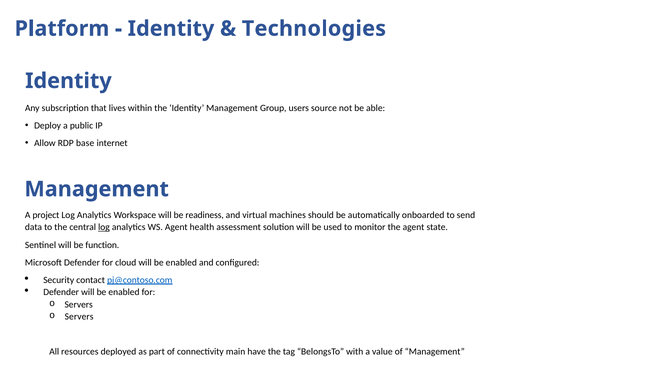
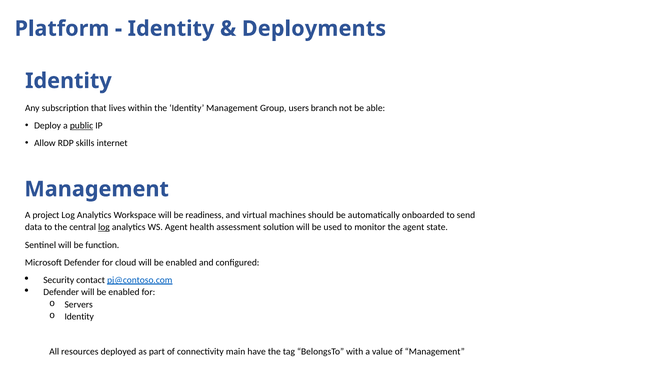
Technologies: Technologies -> Deployments
source: source -> branch
public underline: none -> present
base: base -> skills
Servers at (79, 317): Servers -> Identity
